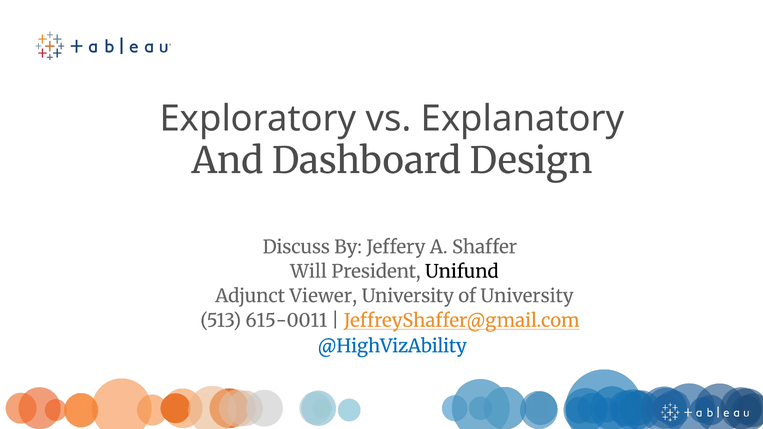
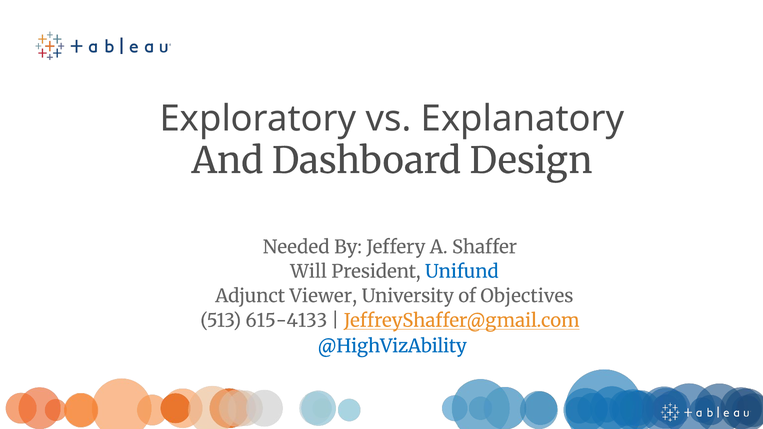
Discuss: Discuss -> Needed
Unifund colour: black -> blue
of University: University -> Objectives
615-0011: 615-0011 -> 615-4133
